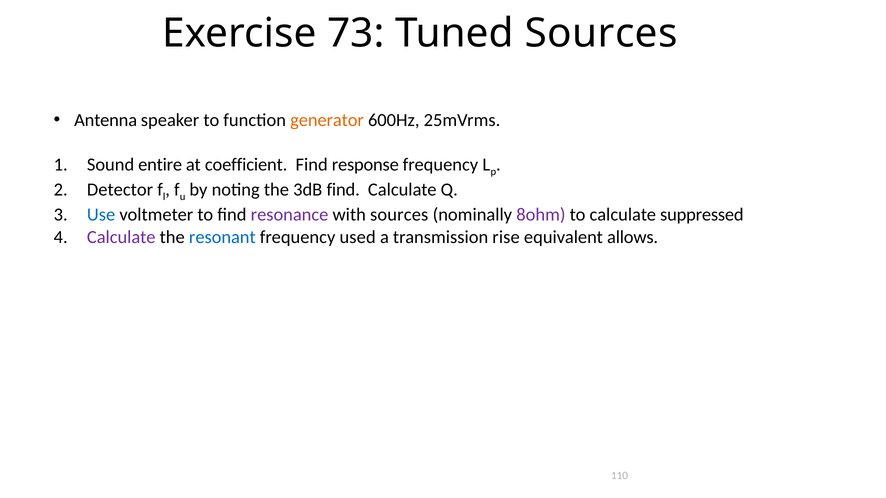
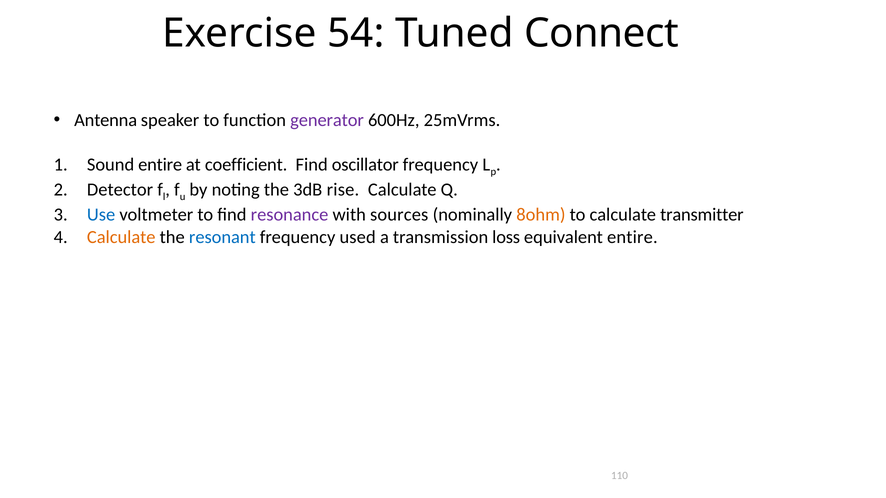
73: 73 -> 54
Tuned Sources: Sources -> Connect
generator colour: orange -> purple
response: response -> oscillator
3dB find: find -> rise
8ohm colour: purple -> orange
suppressed: suppressed -> transmitter
Calculate at (121, 237) colour: purple -> orange
rise: rise -> loss
equivalent allows: allows -> entire
